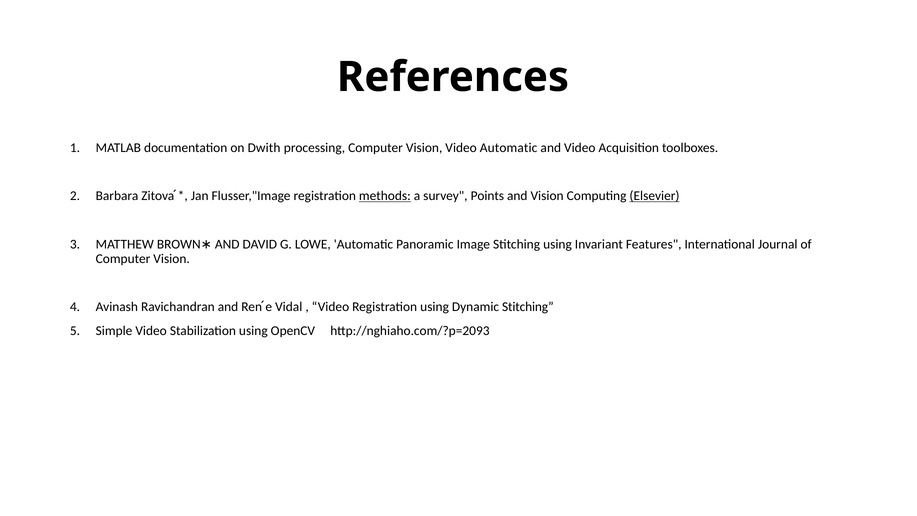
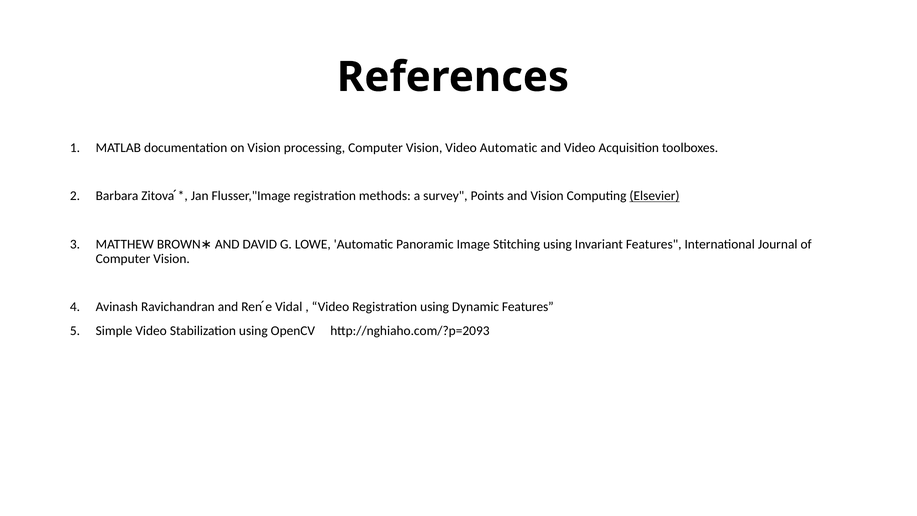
on Dwith: Dwith -> Vision
methods underline: present -> none
Dynamic Stitching: Stitching -> Features
